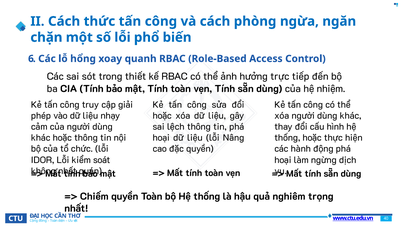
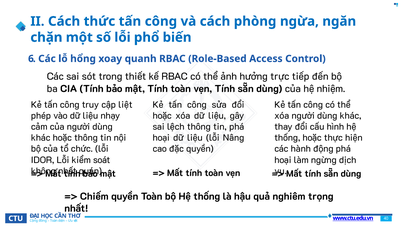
giải: giải -> liệt
